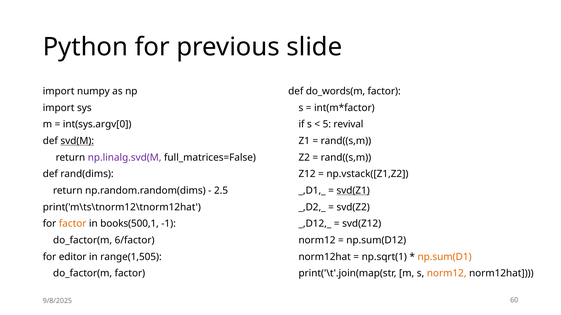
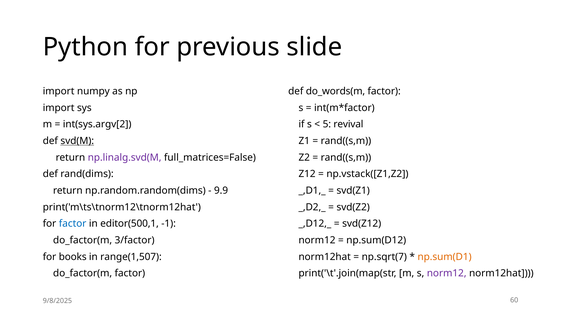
int(sys.argv[0: int(sys.argv[0 -> int(sys.argv[2
2.5: 2.5 -> 9.9
svd(Z1 underline: present -> none
factor at (73, 224) colour: orange -> blue
books(500,1: books(500,1 -> editor(500,1
6/factor: 6/factor -> 3/factor
editor: editor -> books
range(1,505: range(1,505 -> range(1,507
np.sqrt(1: np.sqrt(1 -> np.sqrt(7
norm12 at (447, 274) colour: orange -> purple
